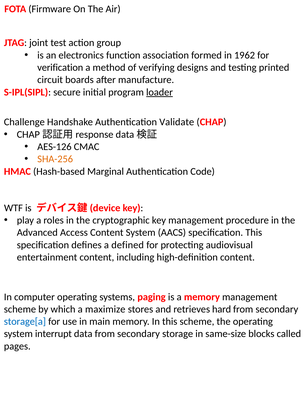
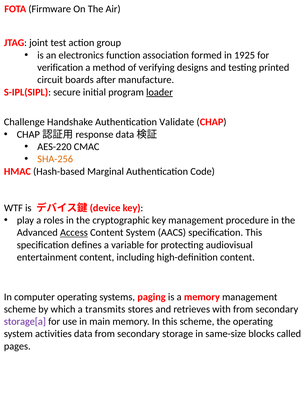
1962: 1962 -> 1925
AES-126: AES-126 -> AES-220
Access underline: none -> present
defined: defined -> variable
maximize: maximize -> transmits
hard: hard -> with
storage[a colour: blue -> purple
interrupt: interrupt -> activities
